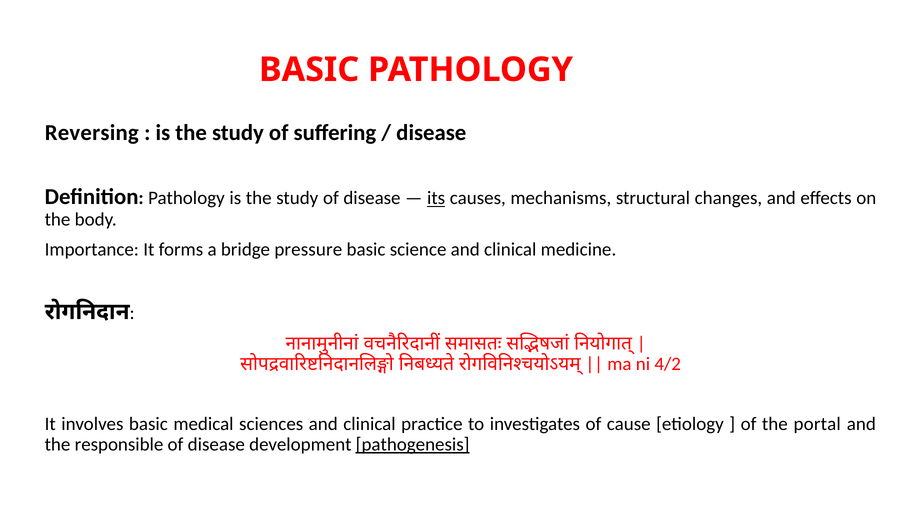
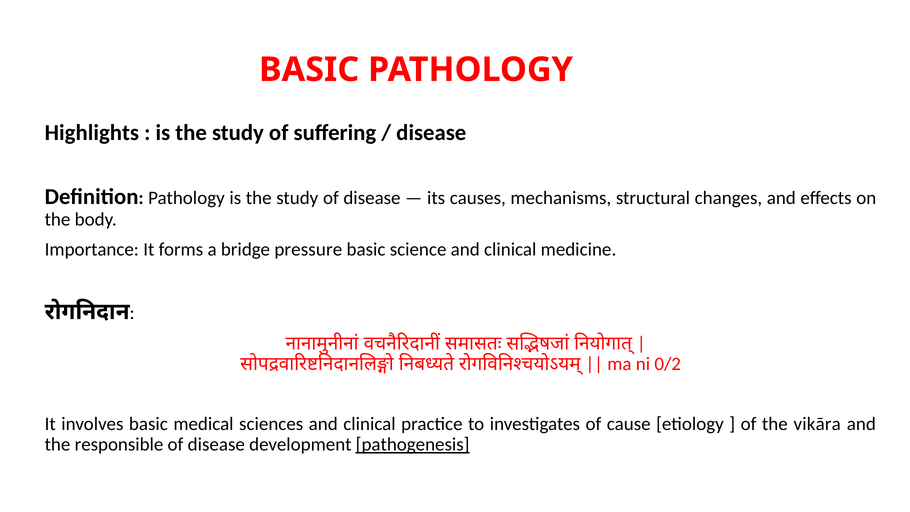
Reversing: Reversing -> Highlights
its underline: present -> none
4/2: 4/2 -> 0/2
portal: portal -> vikāra
